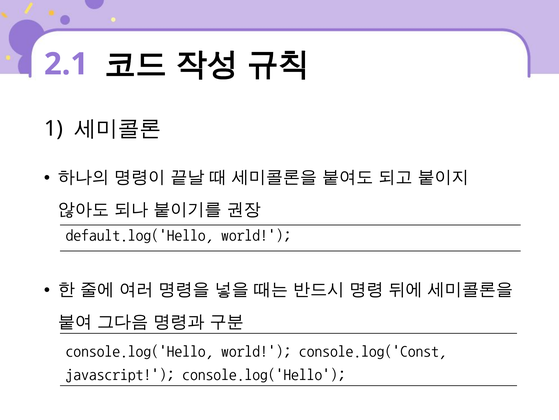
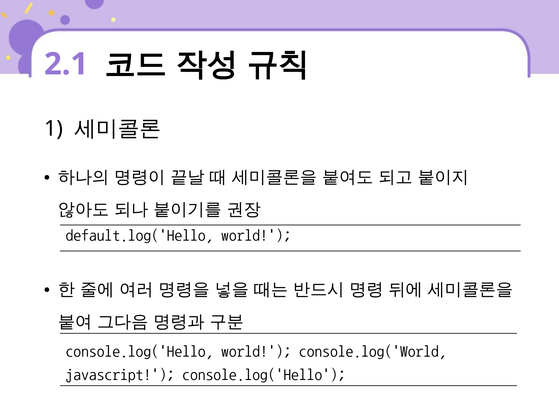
console.log('Const: console.log('Const -> console.log('World
